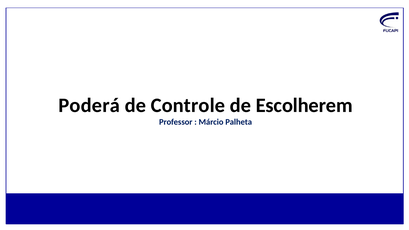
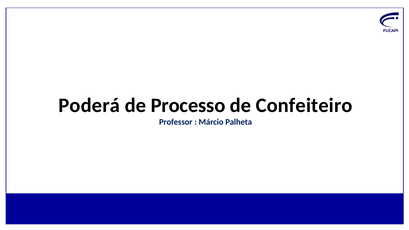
Controle: Controle -> Processo
Escolherem: Escolherem -> Confeiteiro
